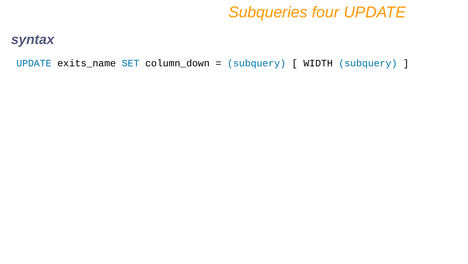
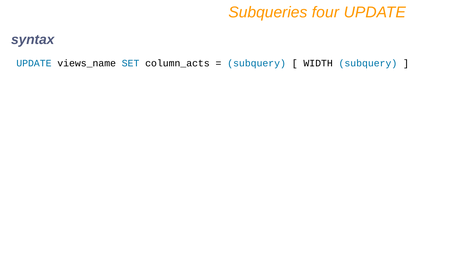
exits_name: exits_name -> views_name
column_down: column_down -> column_acts
